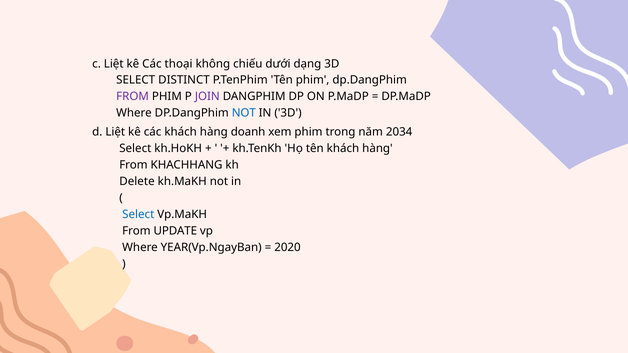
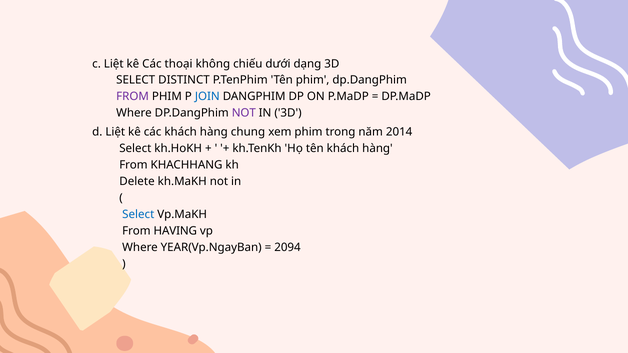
JOIN colour: purple -> blue
NOT at (244, 113) colour: blue -> purple
doanh: doanh -> chung
2034: 2034 -> 2014
UPDATE: UPDATE -> HAVING
2020: 2020 -> 2094
